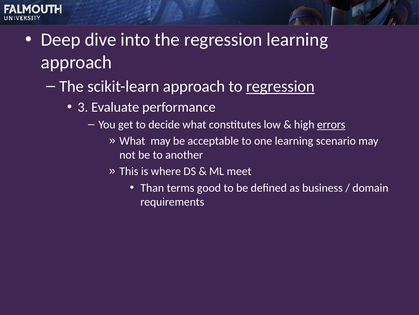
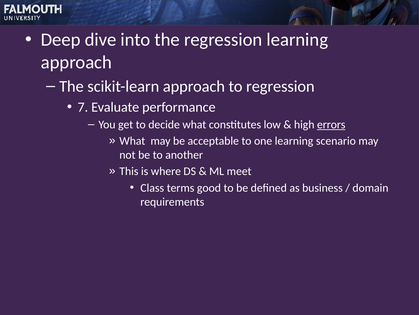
regression at (280, 86) underline: present -> none
3: 3 -> 7
Than: Than -> Class
